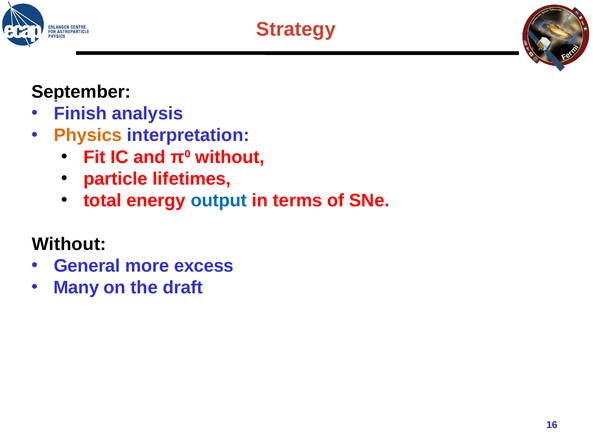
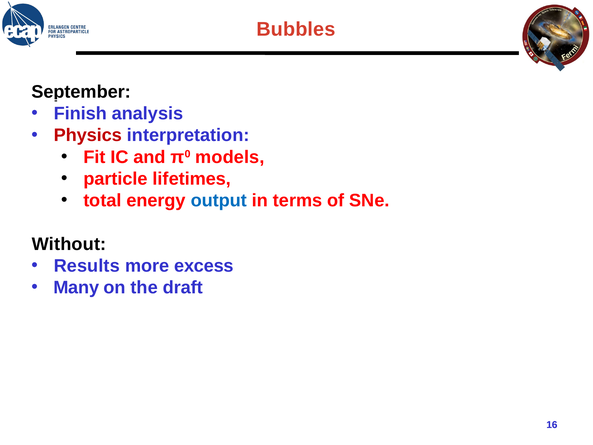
Strategy: Strategy -> Bubbles
Physics colour: orange -> red
π0 without: without -> models
General: General -> Results
